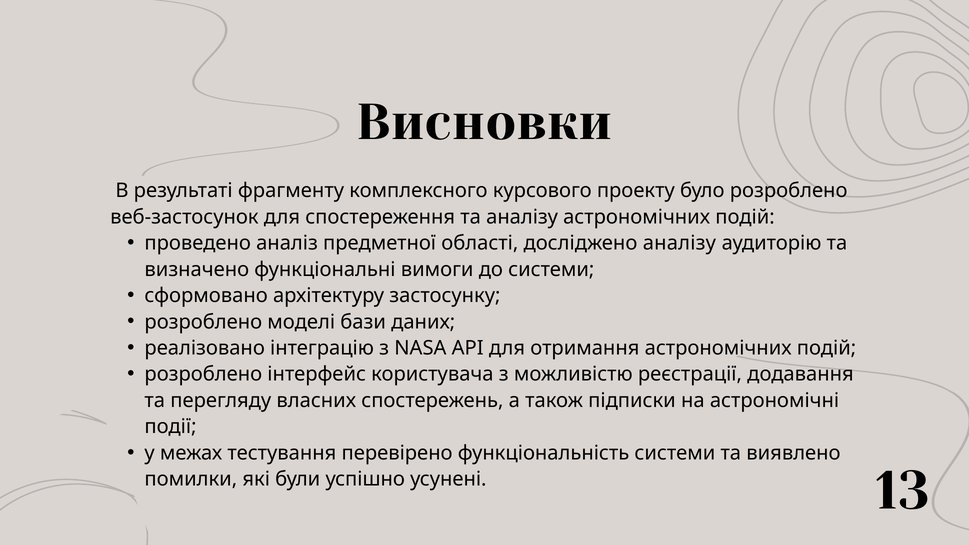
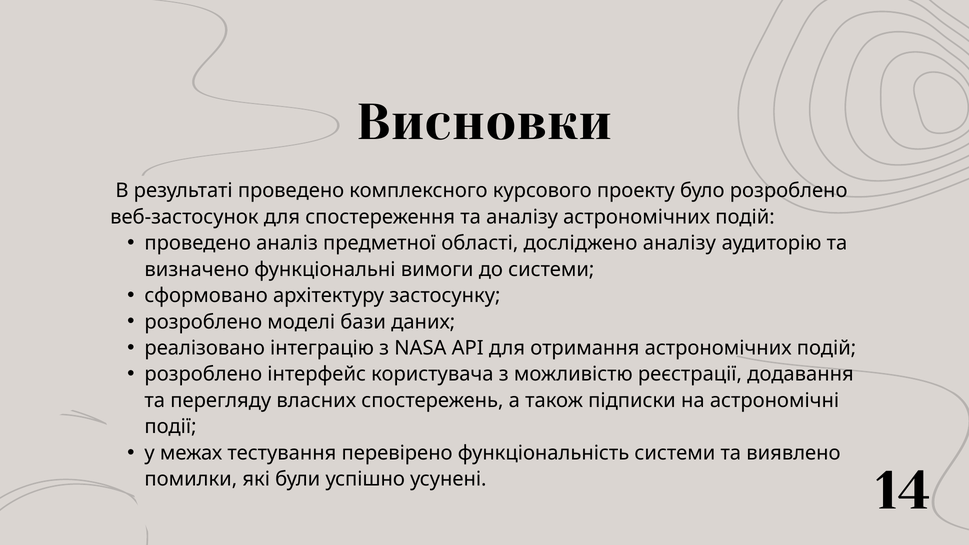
результаті фрагменту: фрагменту -> проведено
13: 13 -> 14
